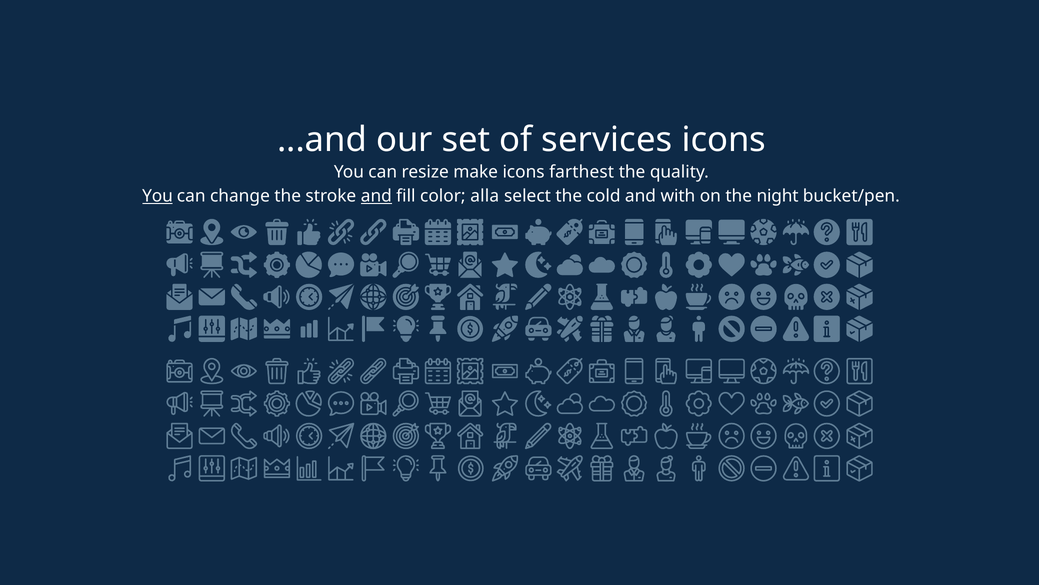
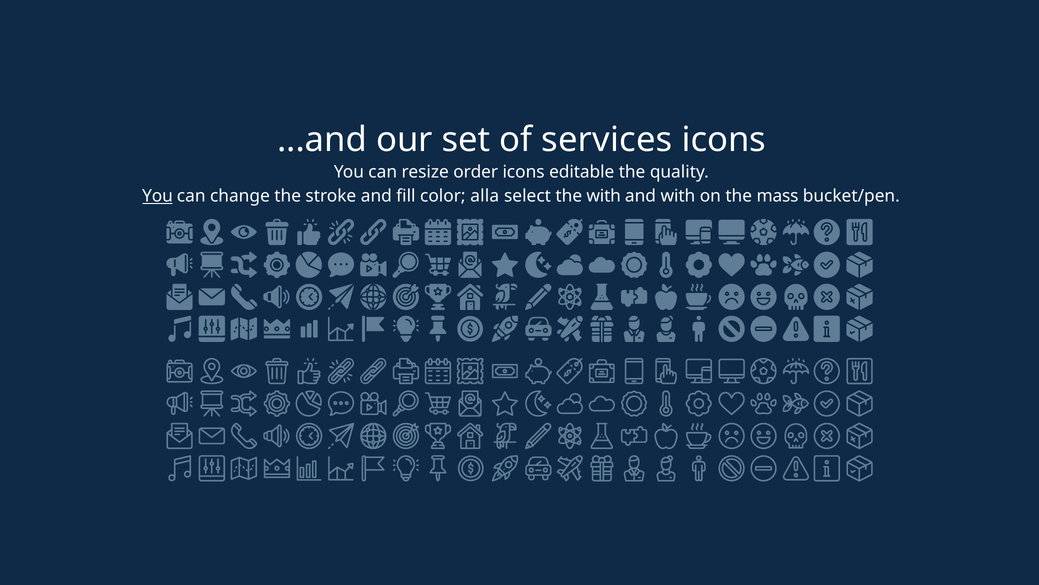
make: make -> order
farthest: farthest -> editable
and at (376, 196) underline: present -> none
the cold: cold -> with
night: night -> mass
